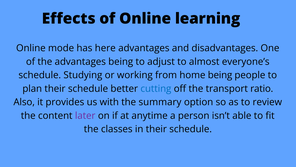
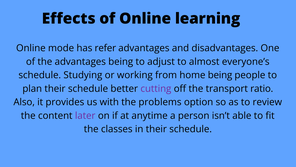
here: here -> refer
cutting colour: blue -> purple
summary: summary -> problems
